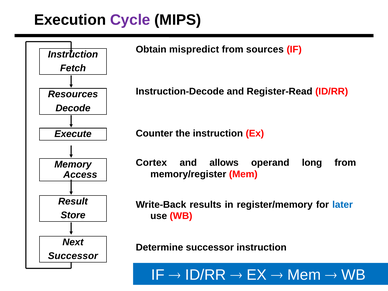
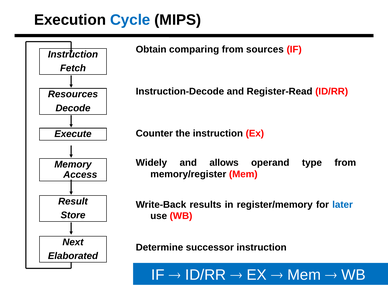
Cycle colour: purple -> blue
mispredict: mispredict -> comparing
Cortex: Cortex -> Widely
long: long -> type
Successor at (73, 256): Successor -> Elaborated
